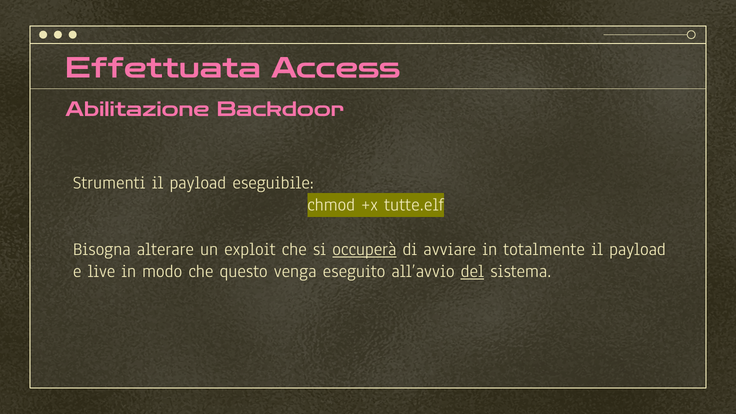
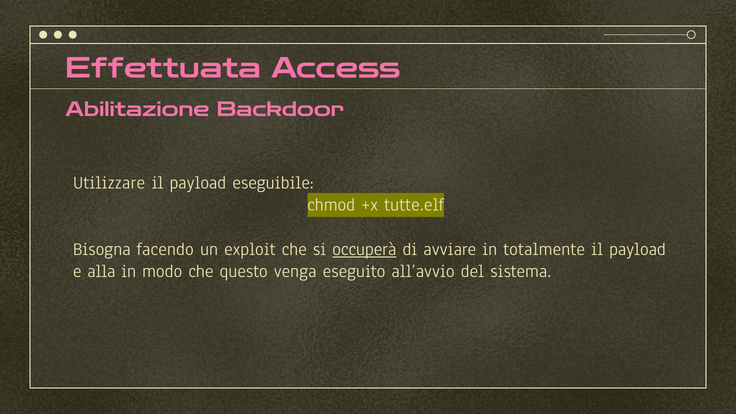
Strumenti: Strumenti -> Utilizzare
alterare: alterare -> facendo
live: live -> alla
del underline: present -> none
